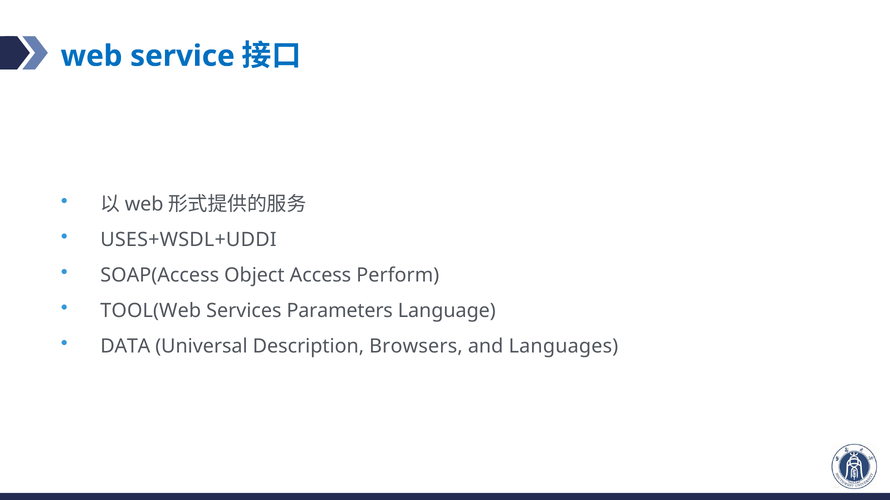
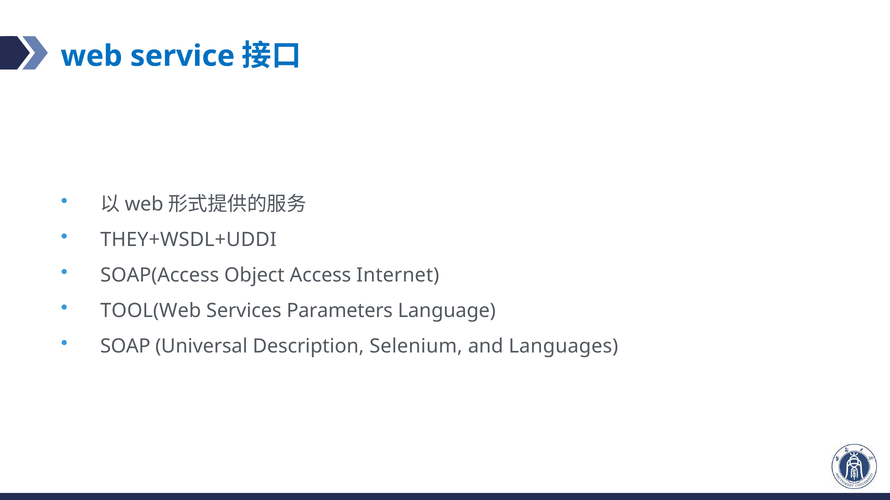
USES+WSDL+UDDI: USES+WSDL+UDDI -> THEY+WSDL+UDDI
Perform: Perform -> Internet
DATA: DATA -> SOAP
Browsers: Browsers -> Selenium
